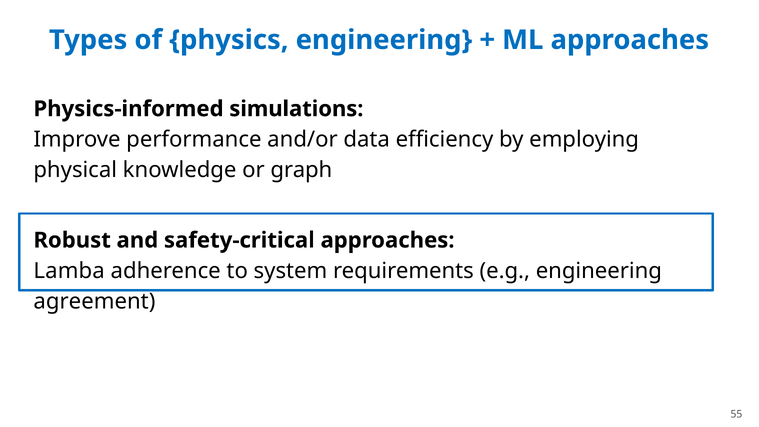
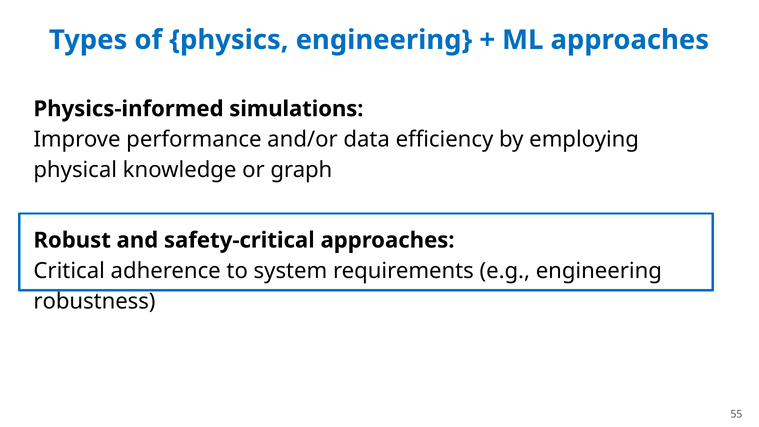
Lamba: Lamba -> Critical
agreement: agreement -> robustness
